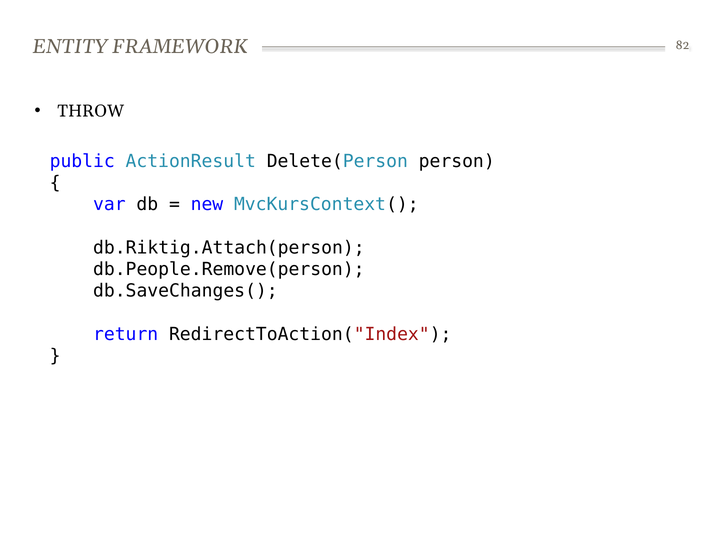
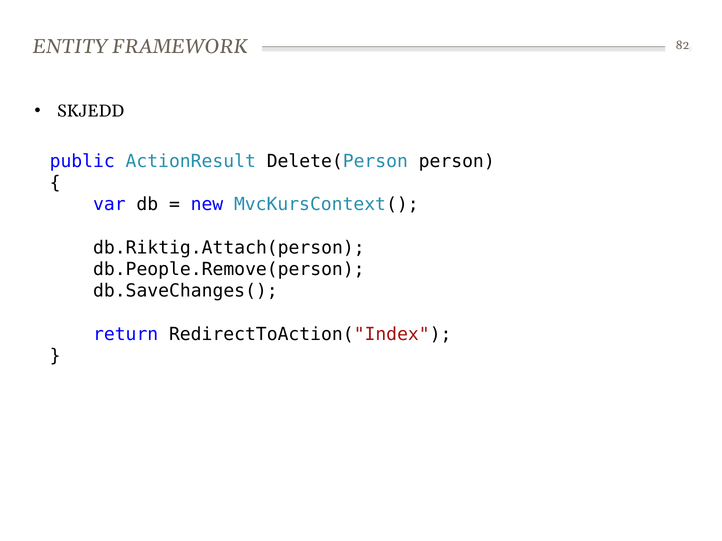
THROW: THROW -> SKJEDD
